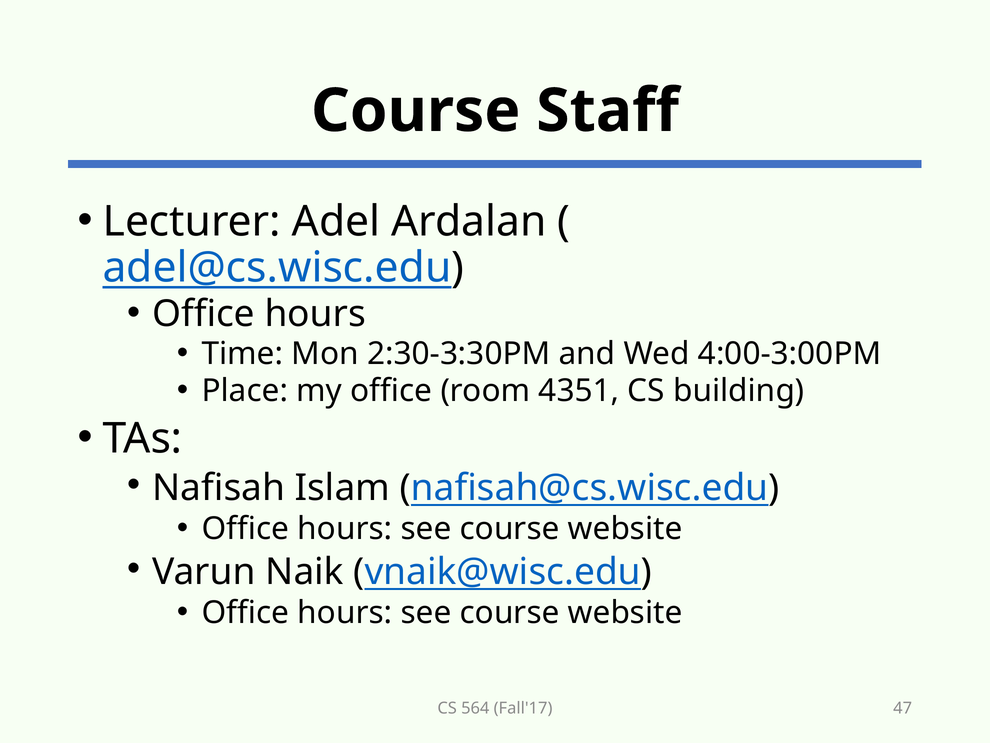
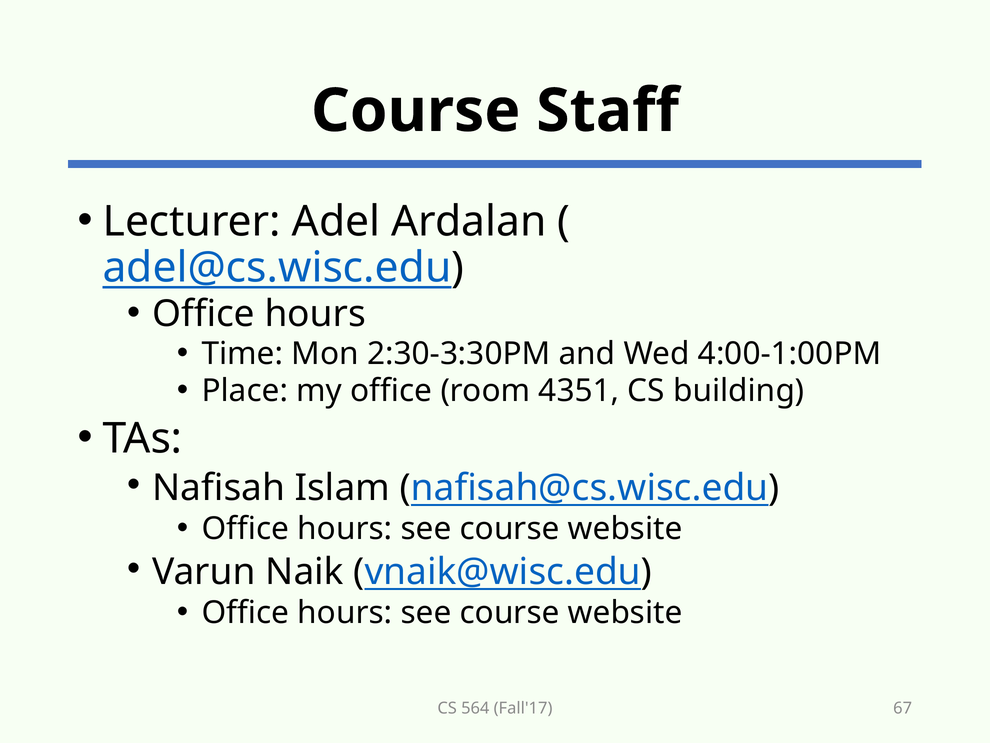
4:00-3:00PM: 4:00-3:00PM -> 4:00-1:00PM
47: 47 -> 67
